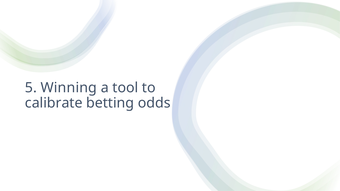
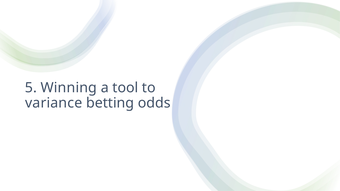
calibrate: calibrate -> variance
